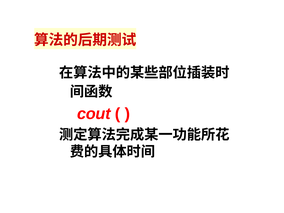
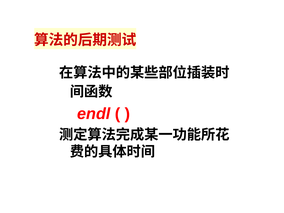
cout: cout -> endl
